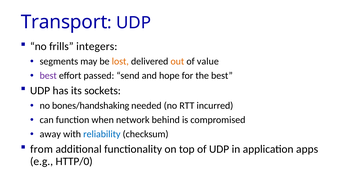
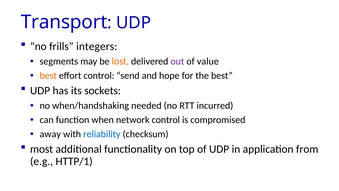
out colour: orange -> purple
best at (48, 76) colour: purple -> orange
effort passed: passed -> control
bones/handshaking: bones/handshaking -> when/handshaking
network behind: behind -> control
from: from -> most
apps: apps -> from
HTTP/0: HTTP/0 -> HTTP/1
